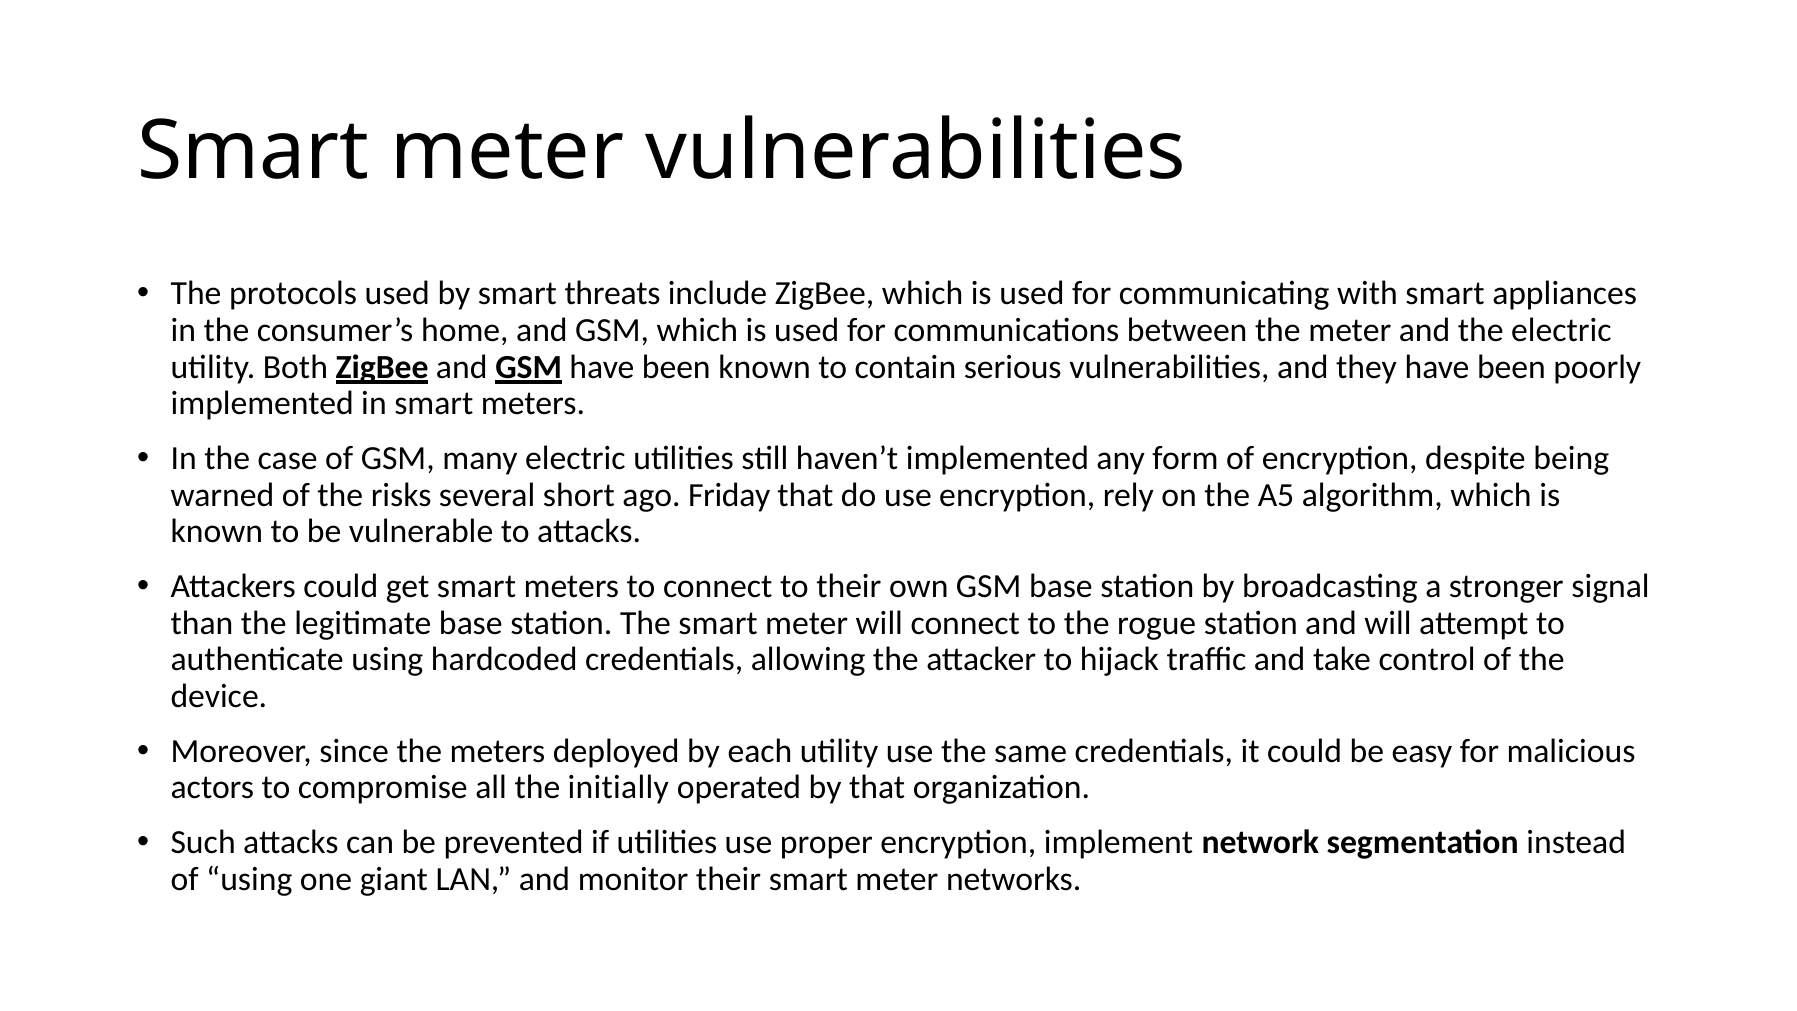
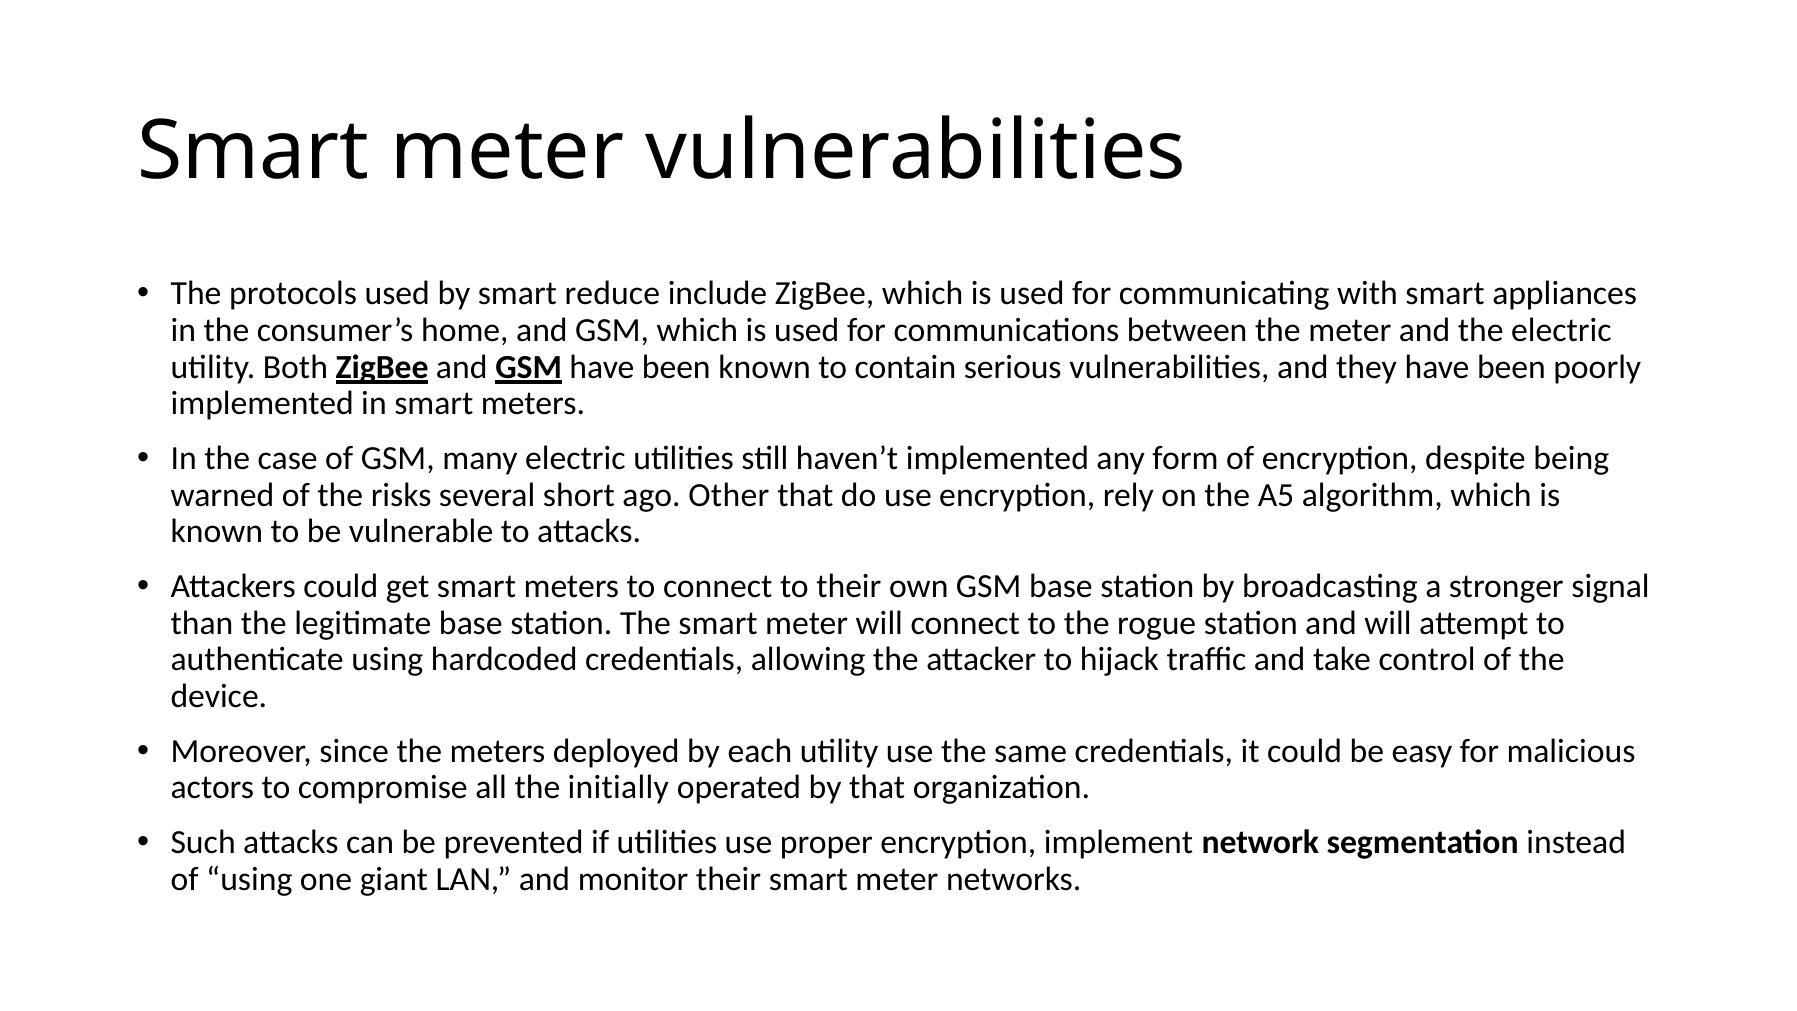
threats: threats -> reduce
Friday: Friday -> Other
